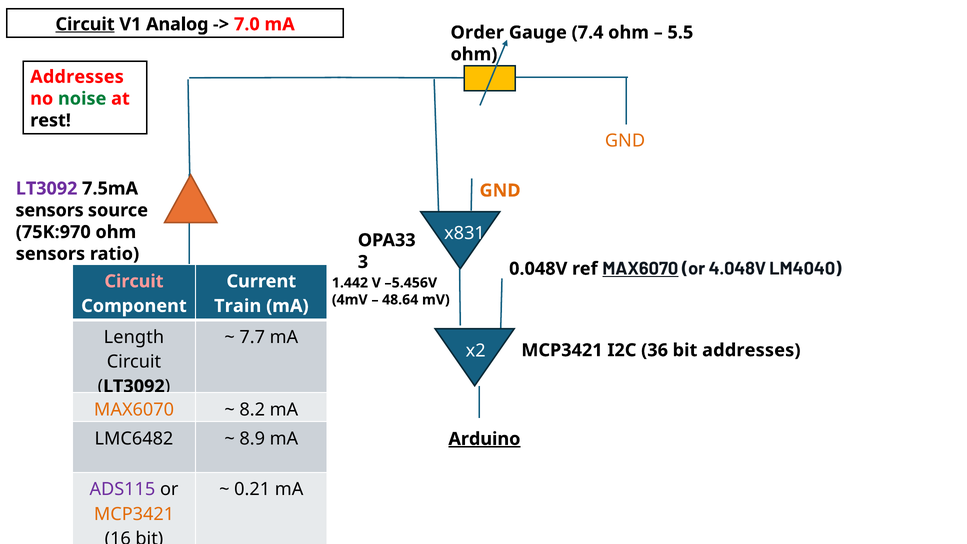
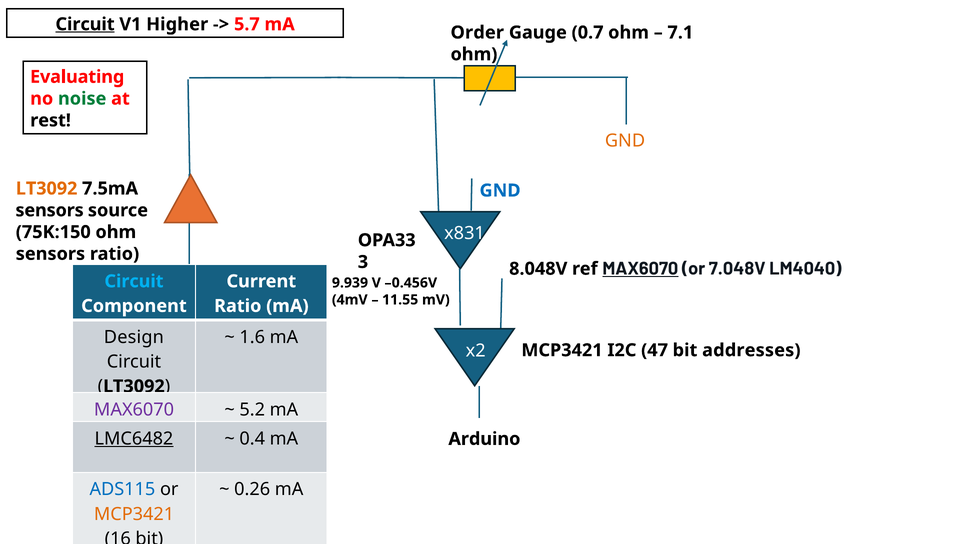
Analog: Analog -> Higher
7.0: 7.0 -> 5.7
7.4: 7.4 -> 0.7
5.5: 5.5 -> 7.1
Addresses at (77, 77): Addresses -> Evaluating
LT3092 at (47, 189) colour: purple -> orange
GND at (500, 191) colour: orange -> blue
75K:970: 75K:970 -> 75K:150
0.048V: 0.048V -> 8.048V
4.048V: 4.048V -> 7.048V
Circuit at (134, 281) colour: pink -> light blue
1.442: 1.442 -> 9.939
–5.456V: –5.456V -> –0.456V
48.64: 48.64 -> 11.55
Train at (238, 306): Train -> Ratio
Length: Length -> Design
7.7: 7.7 -> 1.6
36: 36 -> 47
MAX6070 at (134, 410) colour: orange -> purple
8.2: 8.2 -> 5.2
LMC6482 underline: none -> present
8.9: 8.9 -> 0.4
Arduino underline: present -> none
ADS115 colour: purple -> blue
0.21: 0.21 -> 0.26
